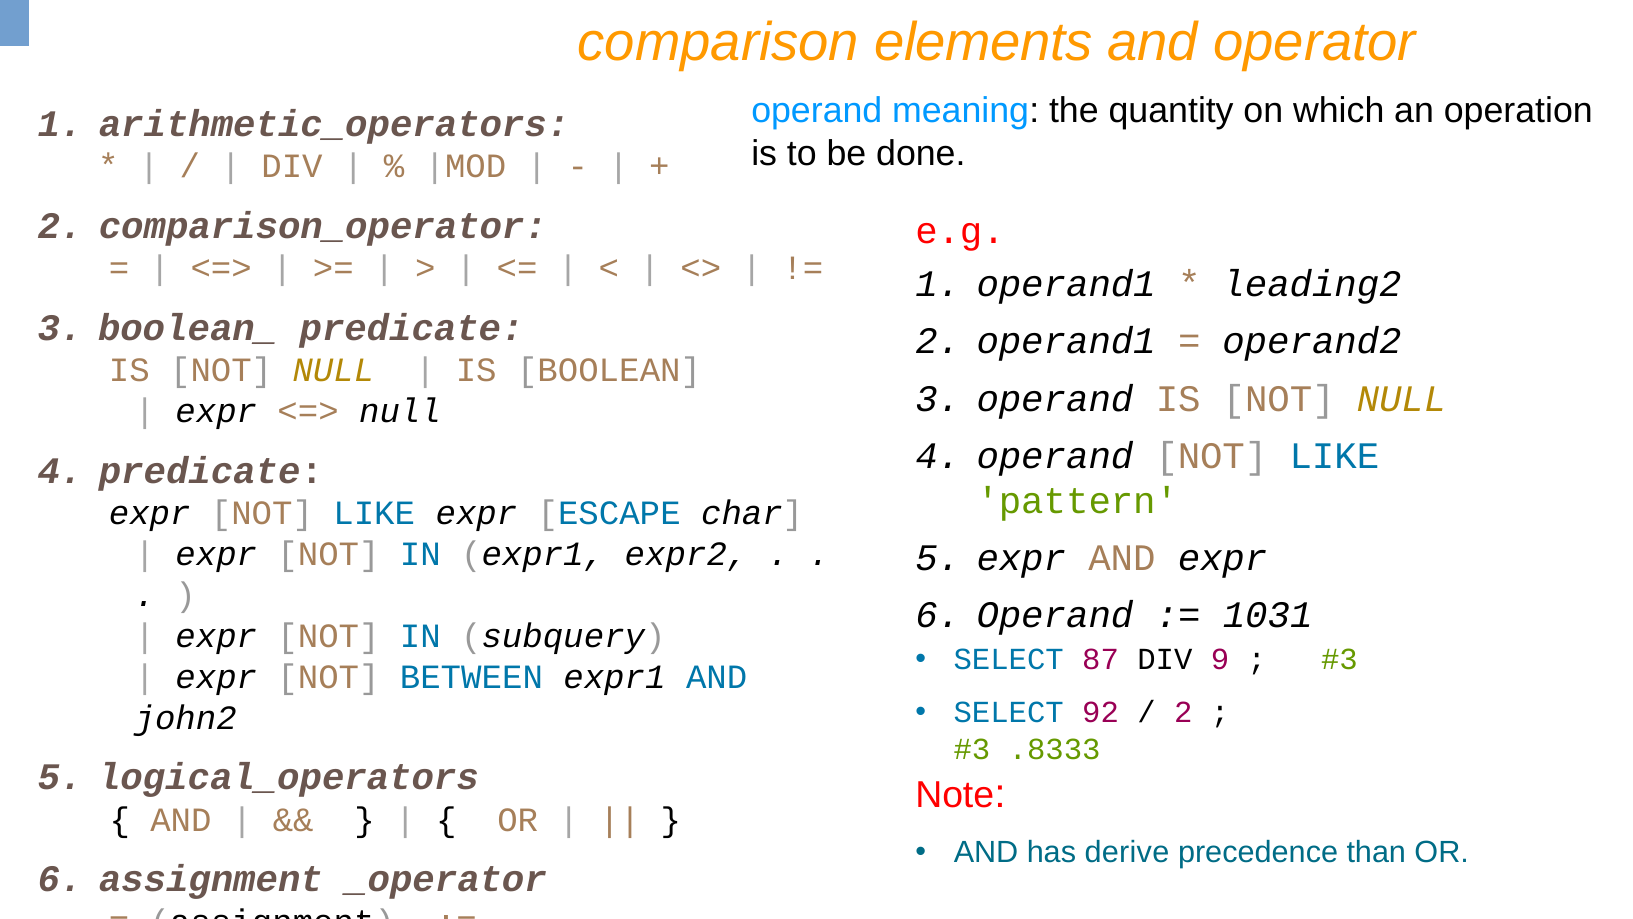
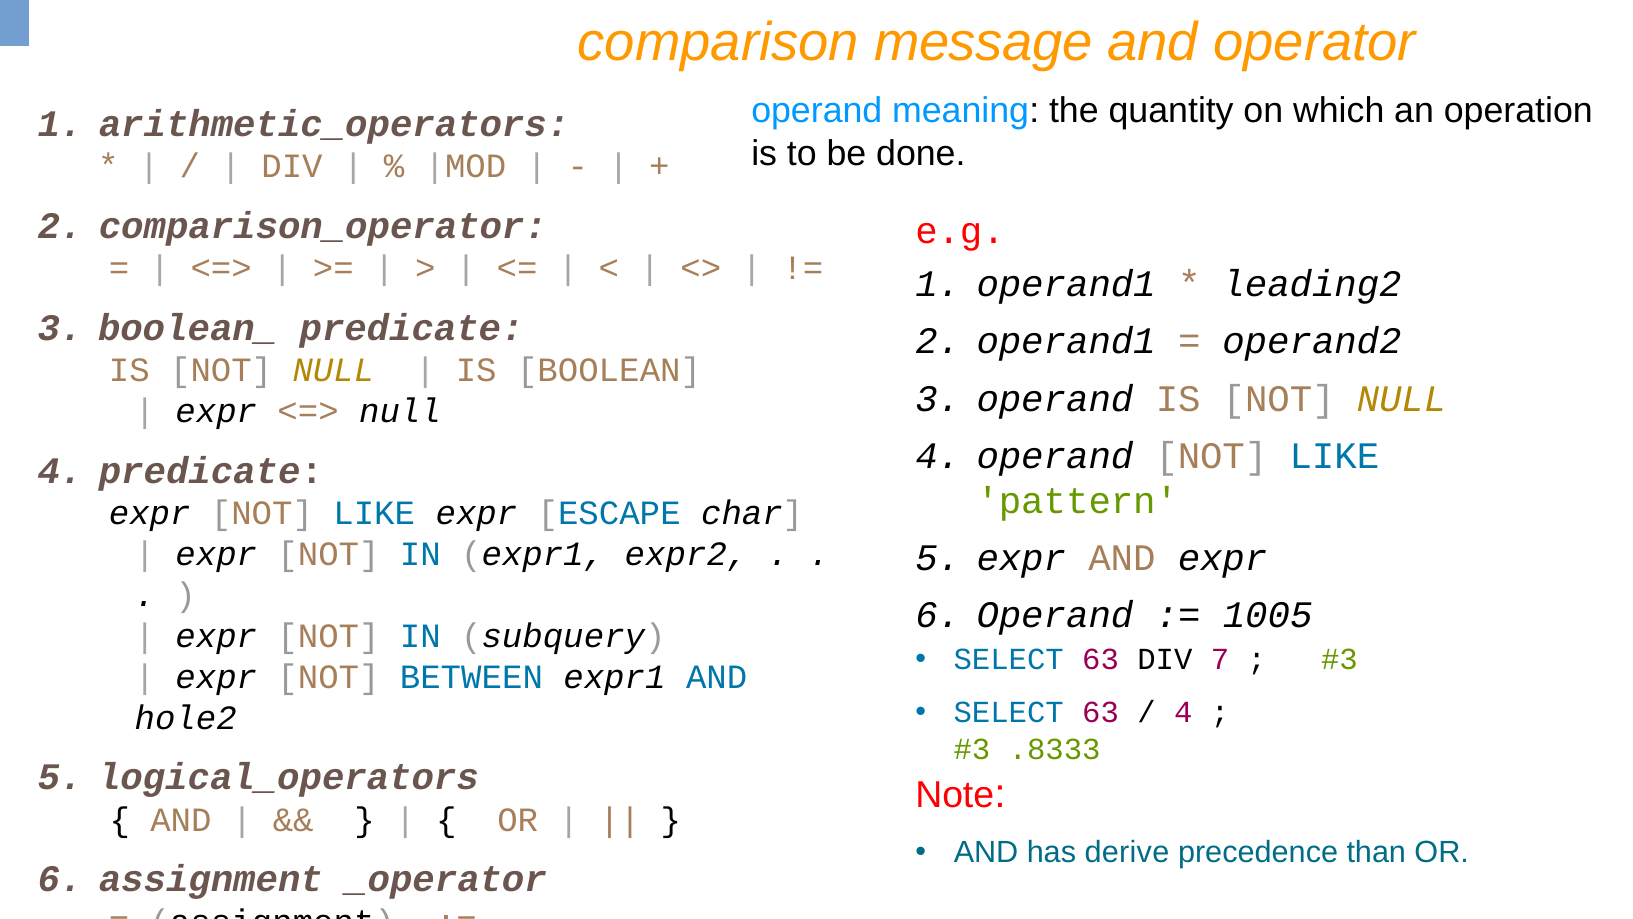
elements: elements -> message
1031: 1031 -> 1005
87 at (1101, 659): 87 -> 63
9: 9 -> 7
92 at (1101, 712): 92 -> 63
2 at (1183, 712): 2 -> 4
john2: john2 -> hole2
